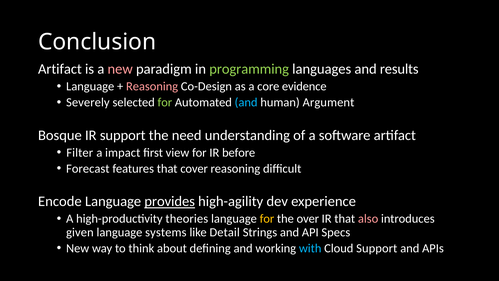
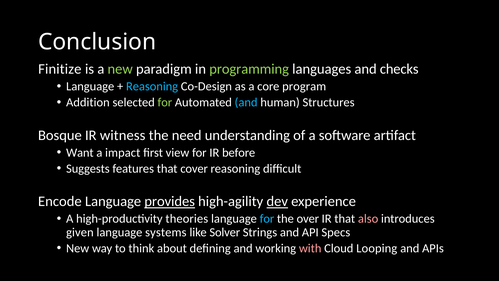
Artifact at (60, 69): Artifact -> Finitize
new at (120, 69) colour: pink -> light green
results: results -> checks
Reasoning at (152, 86) colour: pink -> light blue
evidence: evidence -> program
Severely: Severely -> Addition
Argument: Argument -> Structures
IR support: support -> witness
Filter: Filter -> Want
Forecast: Forecast -> Suggests
dev underline: none -> present
for at (267, 218) colour: yellow -> light blue
Detail: Detail -> Solver
with colour: light blue -> pink
Cloud Support: Support -> Looping
